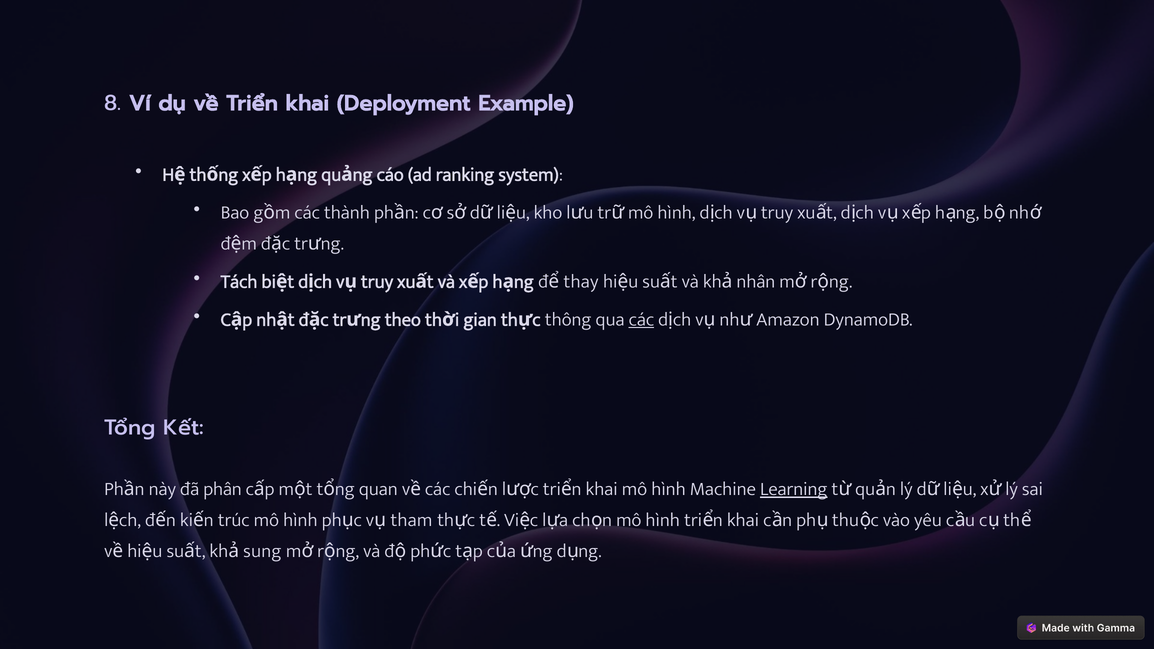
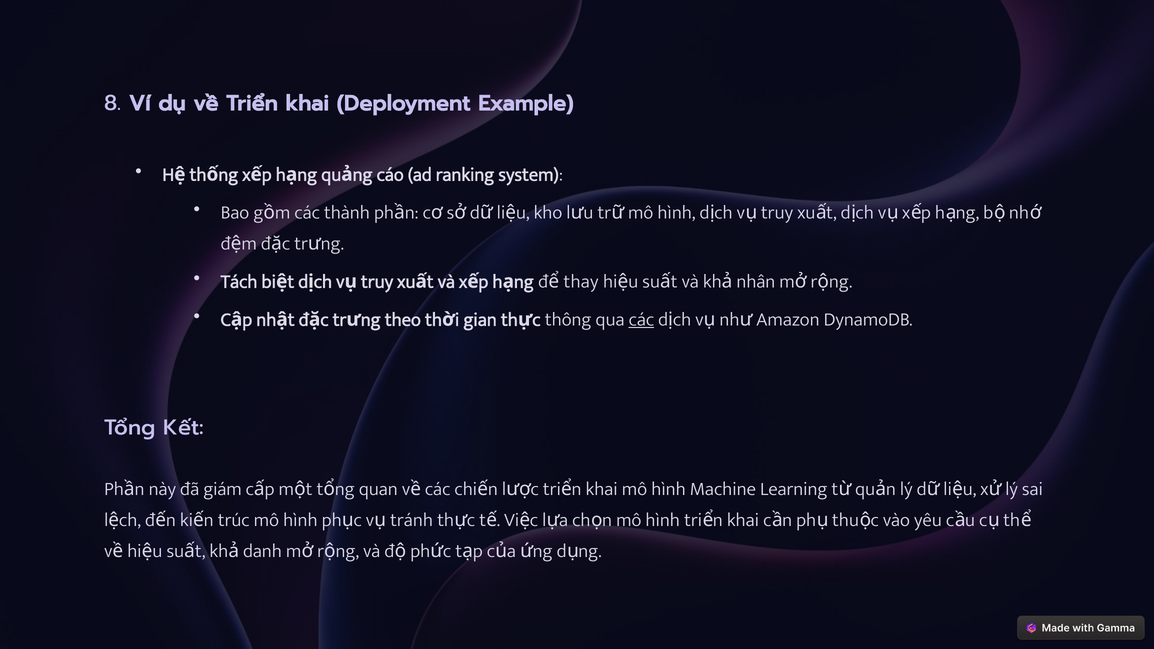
phân: phân -> giám
Learning underline: present -> none
tham: tham -> tránh
sung: sung -> danh
